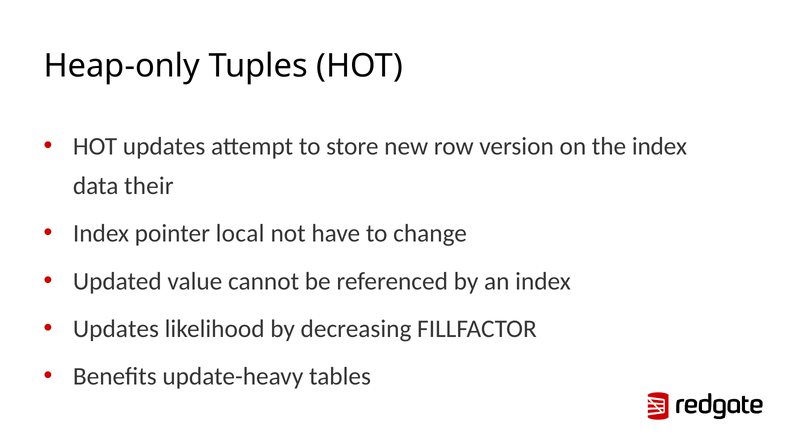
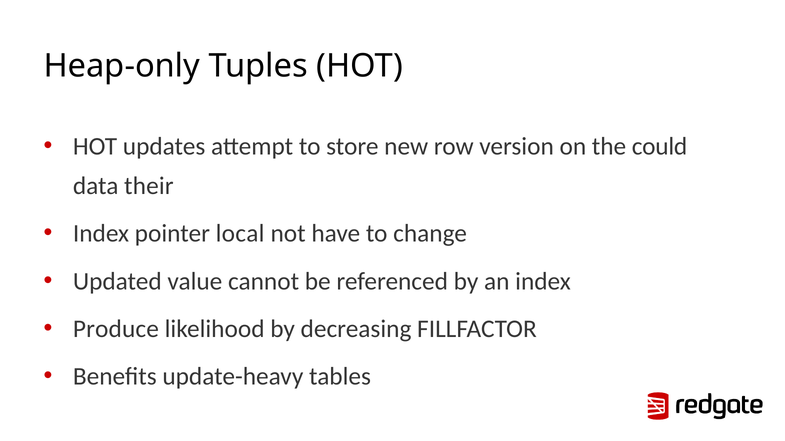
the index: index -> could
Updates at (116, 329): Updates -> Produce
